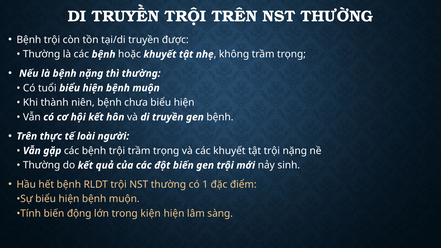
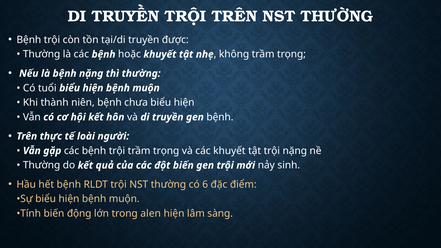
1: 1 -> 6
kiện: kiện -> alen
